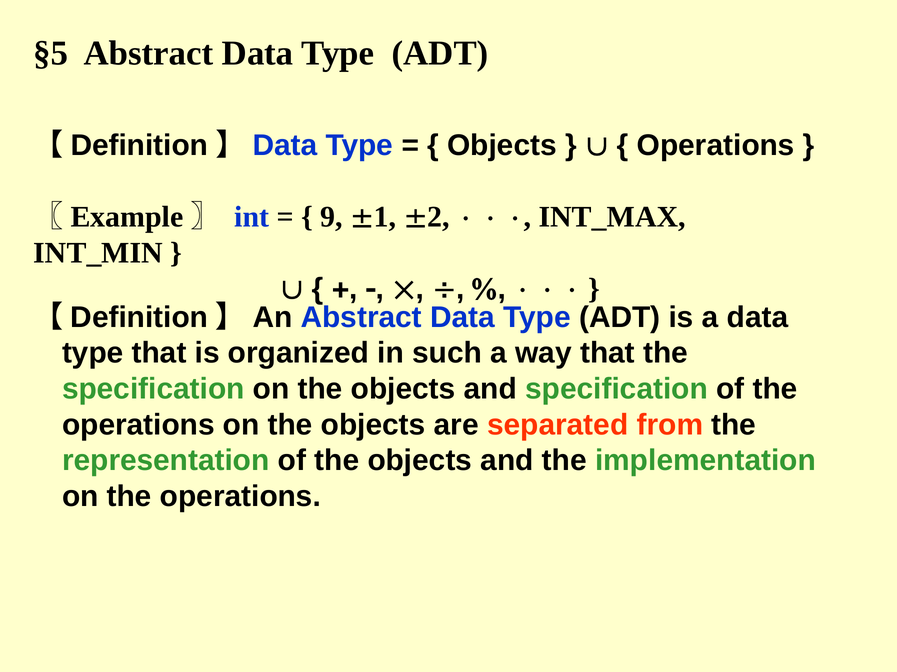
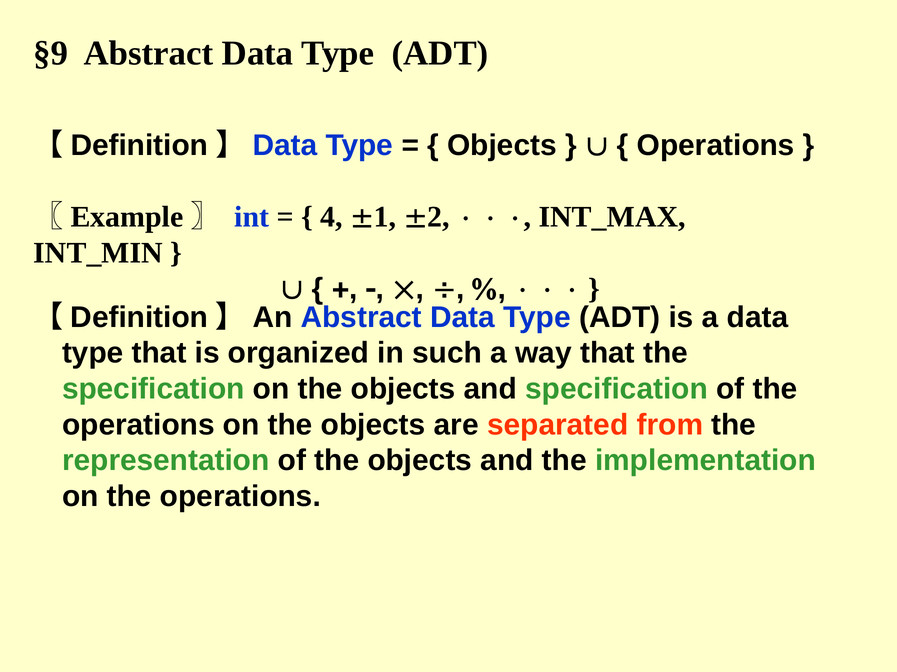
§5: §5 -> §9
9: 9 -> 4
